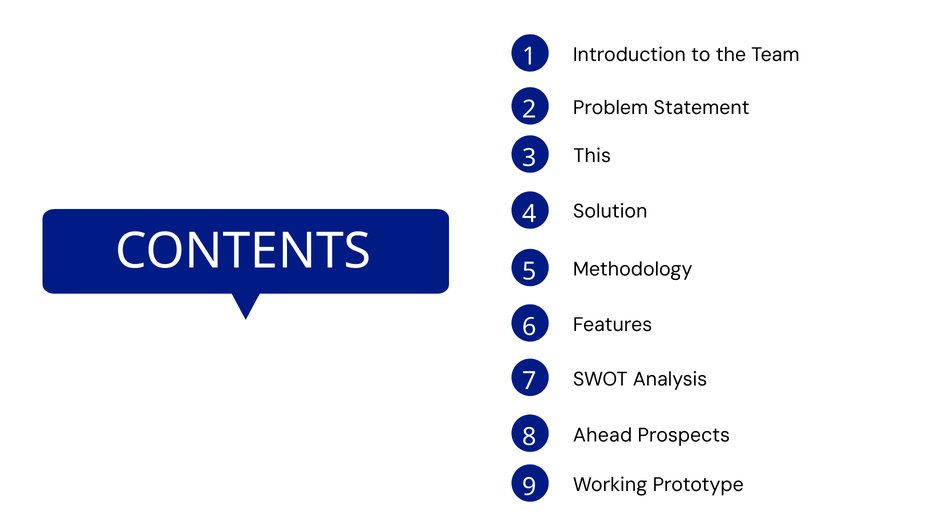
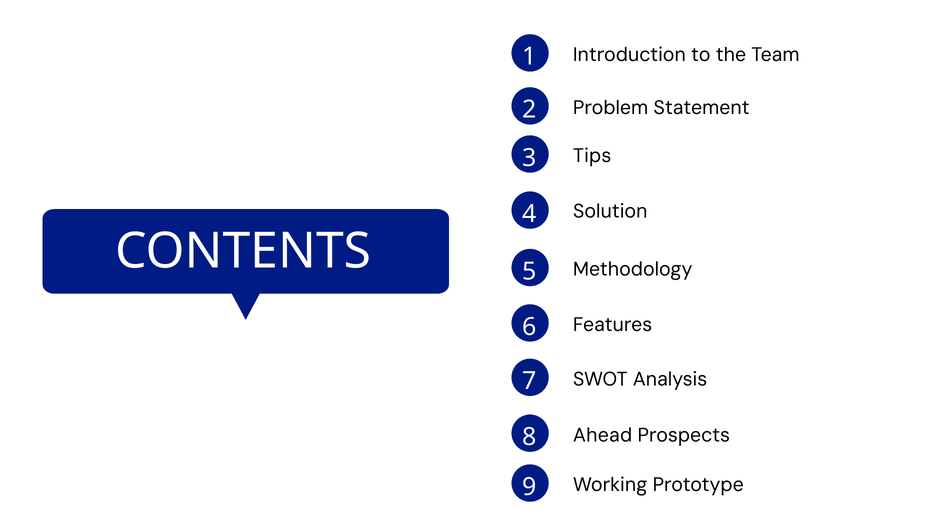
This: This -> Tips
